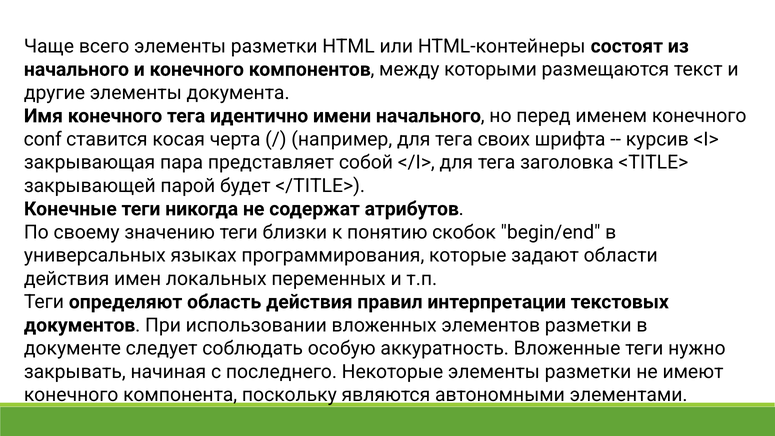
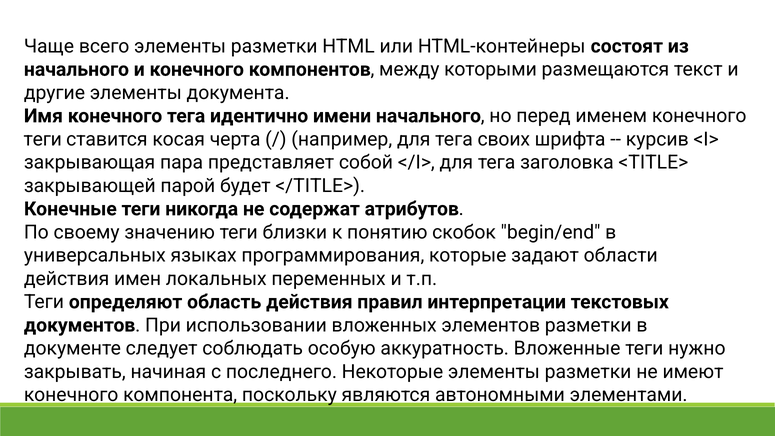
conf at (43, 139): conf -> теги
